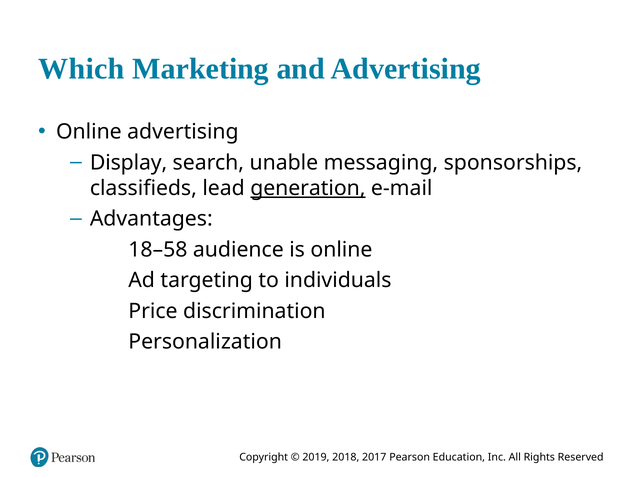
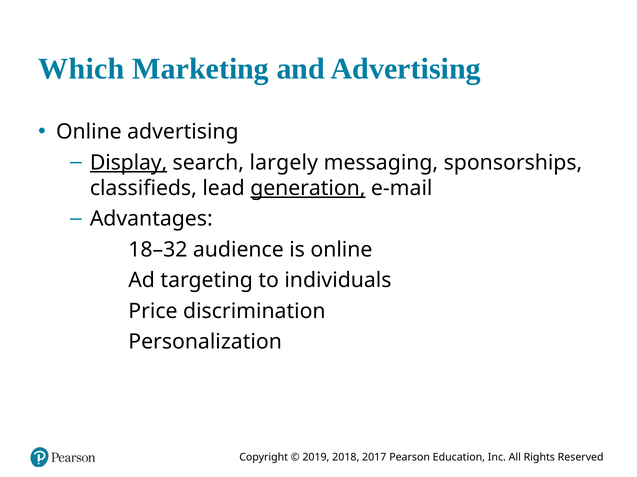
Display underline: none -> present
unable: unable -> largely
18–58: 18–58 -> 18–32
